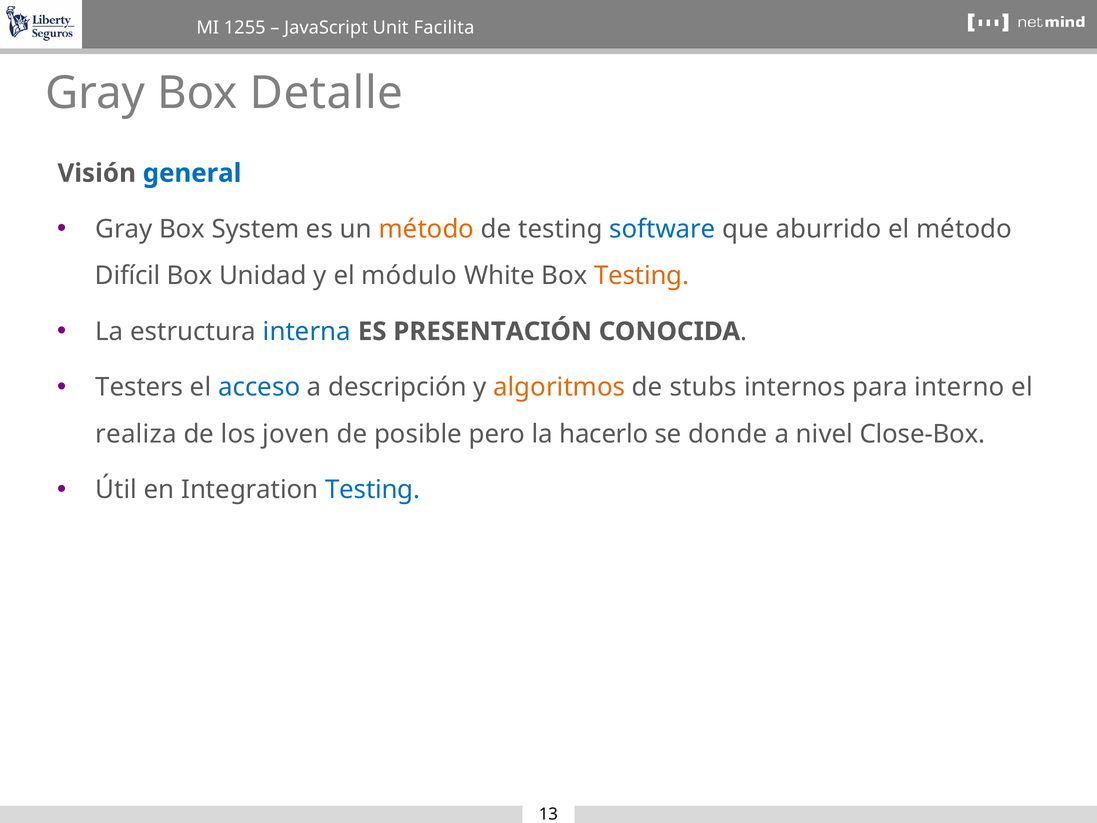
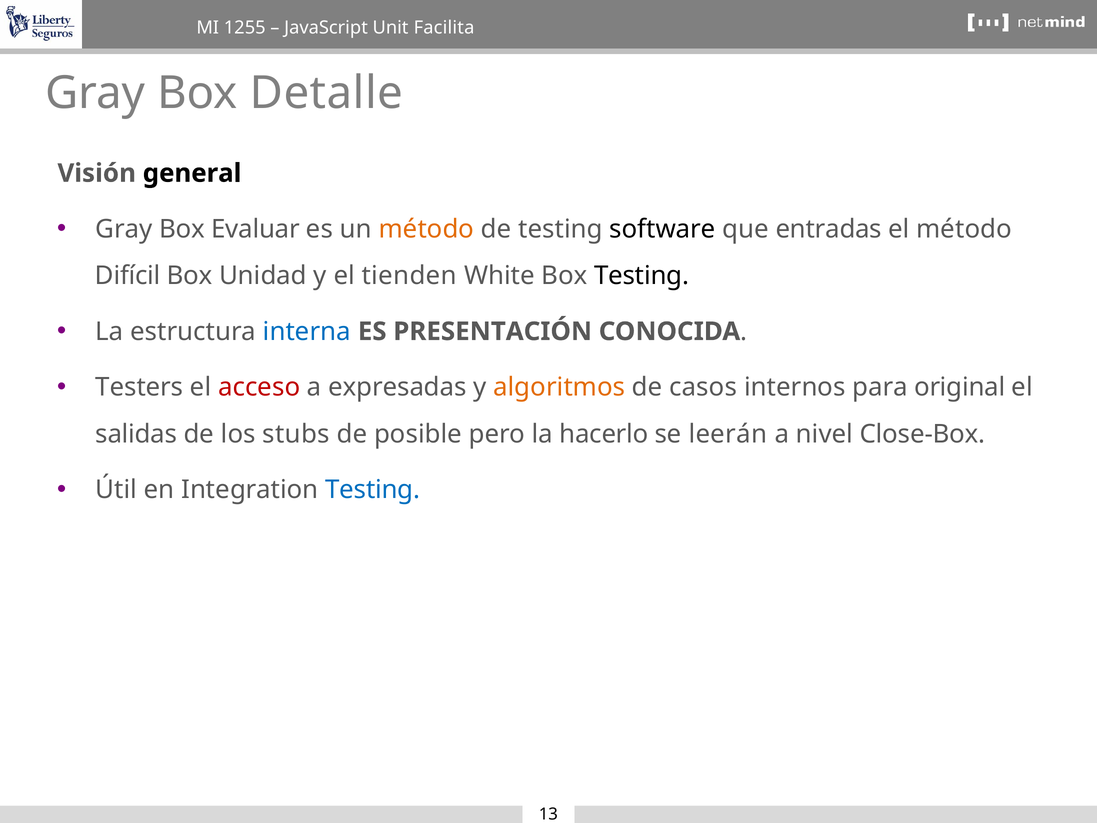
general colour: blue -> black
System: System -> Evaluar
software colour: blue -> black
aburrido: aburrido -> entradas
módulo: módulo -> tienden
Testing at (642, 276) colour: orange -> black
acceso colour: blue -> red
descripción: descripción -> expresadas
stubs: stubs -> casos
interno: interno -> original
realiza: realiza -> salidas
joven: joven -> stubs
donde: donde -> leerán
